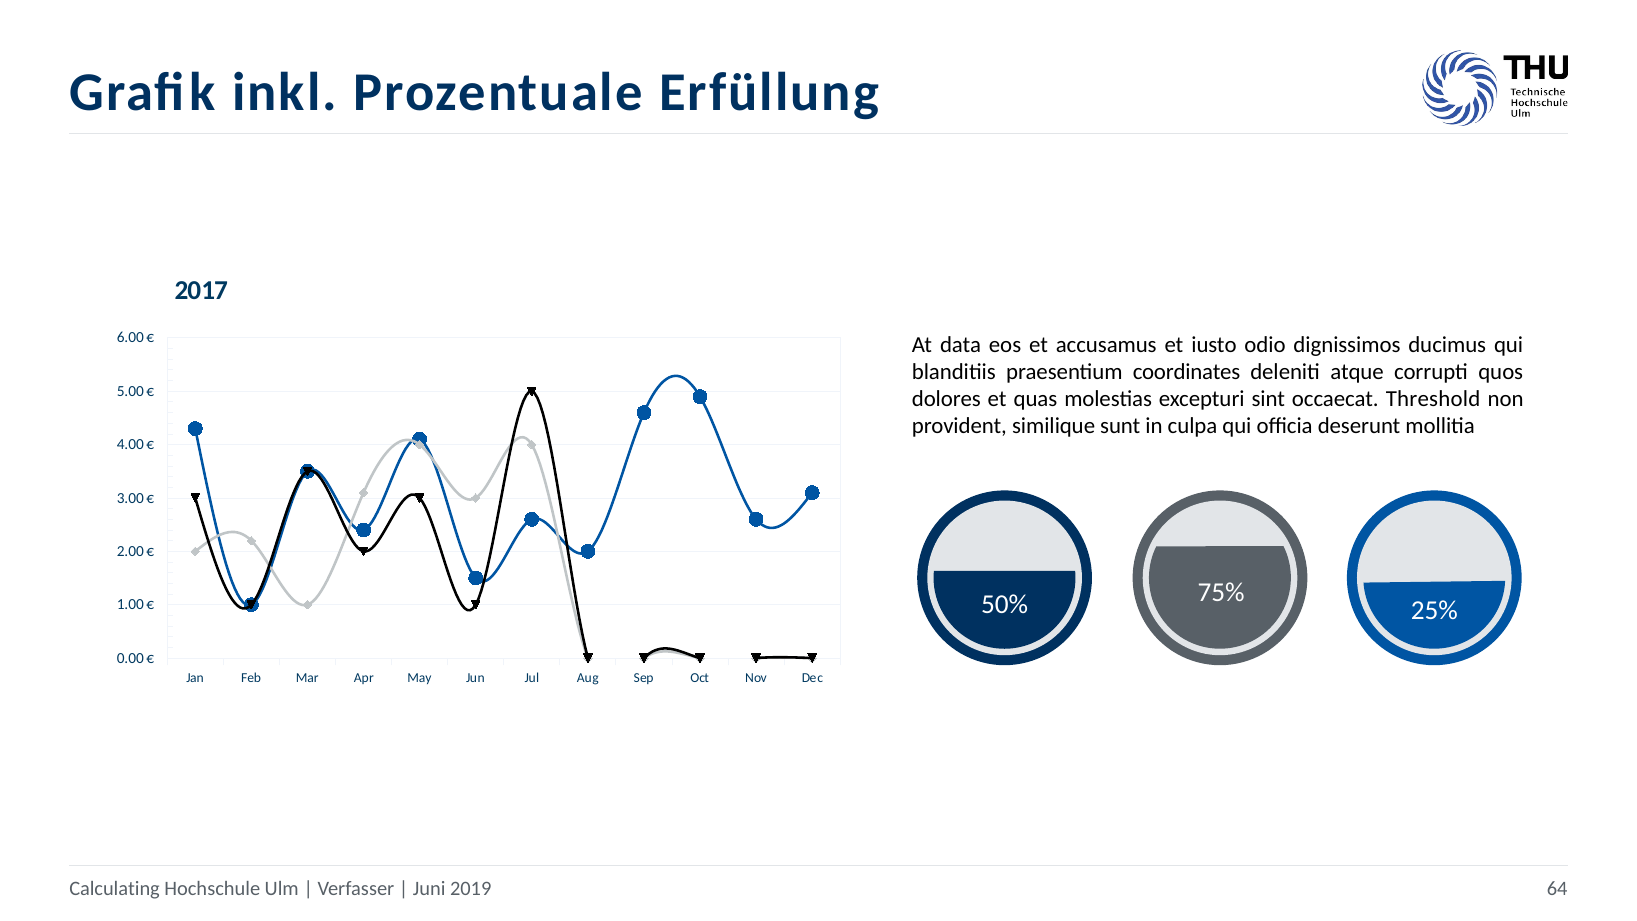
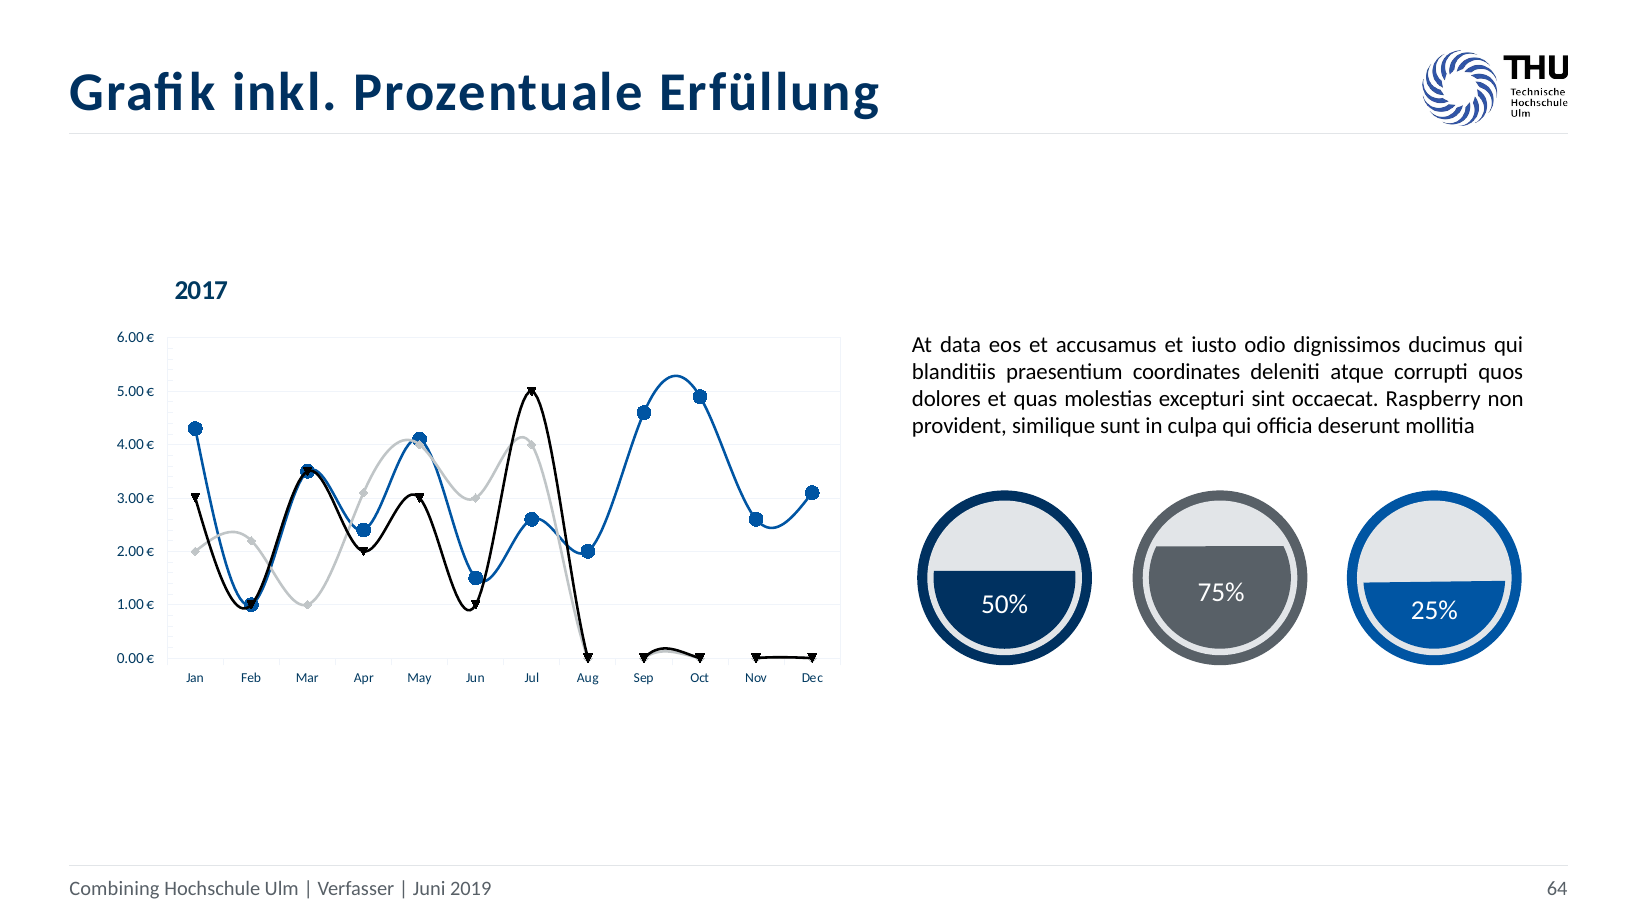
Threshold: Threshold -> Raspberry
Calculating: Calculating -> Combining
